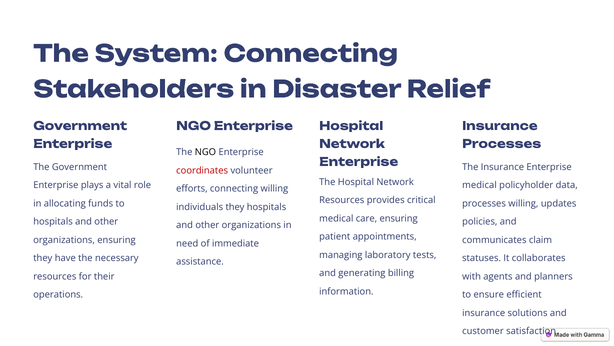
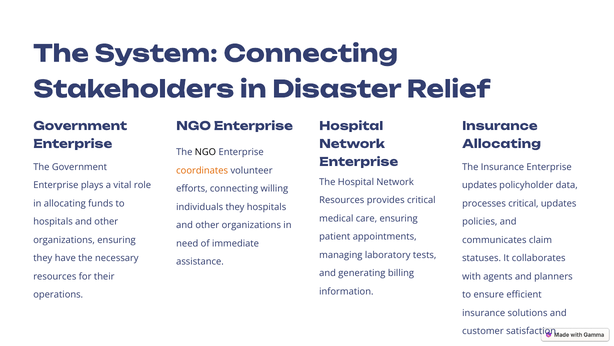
Processes at (502, 144): Processes -> Allocating
coordinates colour: red -> orange
medical at (479, 185): medical -> updates
processes willing: willing -> critical
